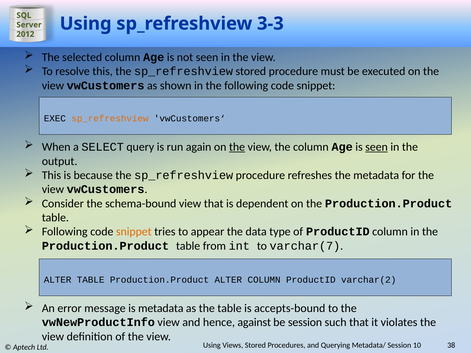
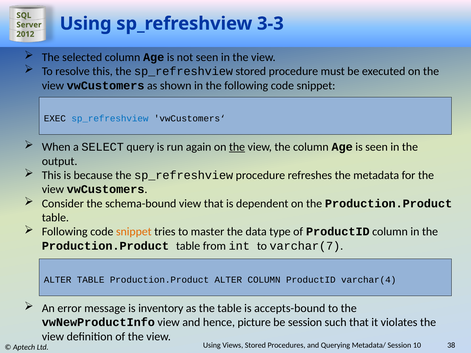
sp_refreshview at (110, 118) colour: orange -> blue
seen at (377, 147) underline: present -> none
appear: appear -> master
varchar(2: varchar(2 -> varchar(4
is metadata: metadata -> inventory
against: against -> picture
